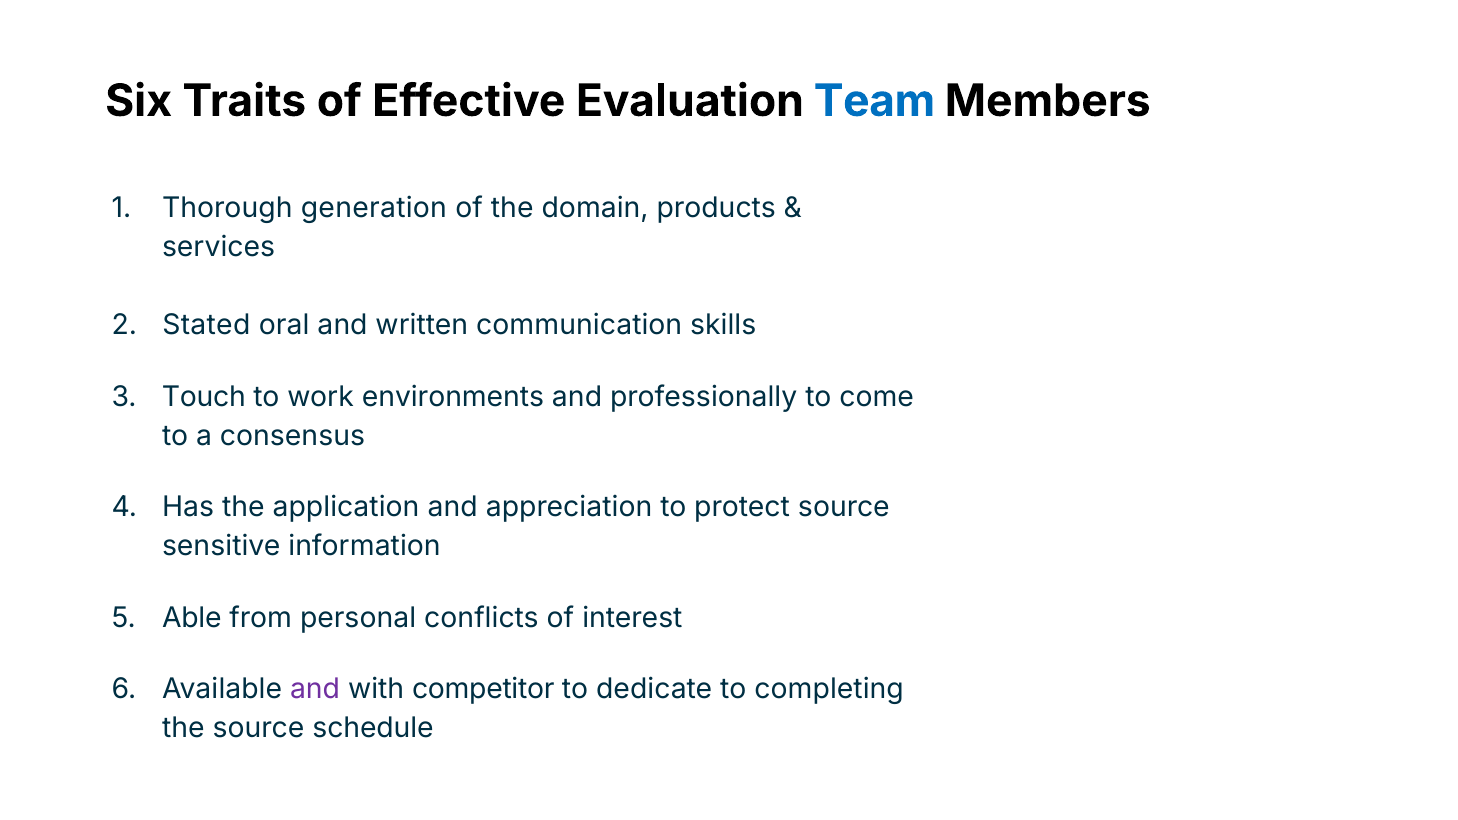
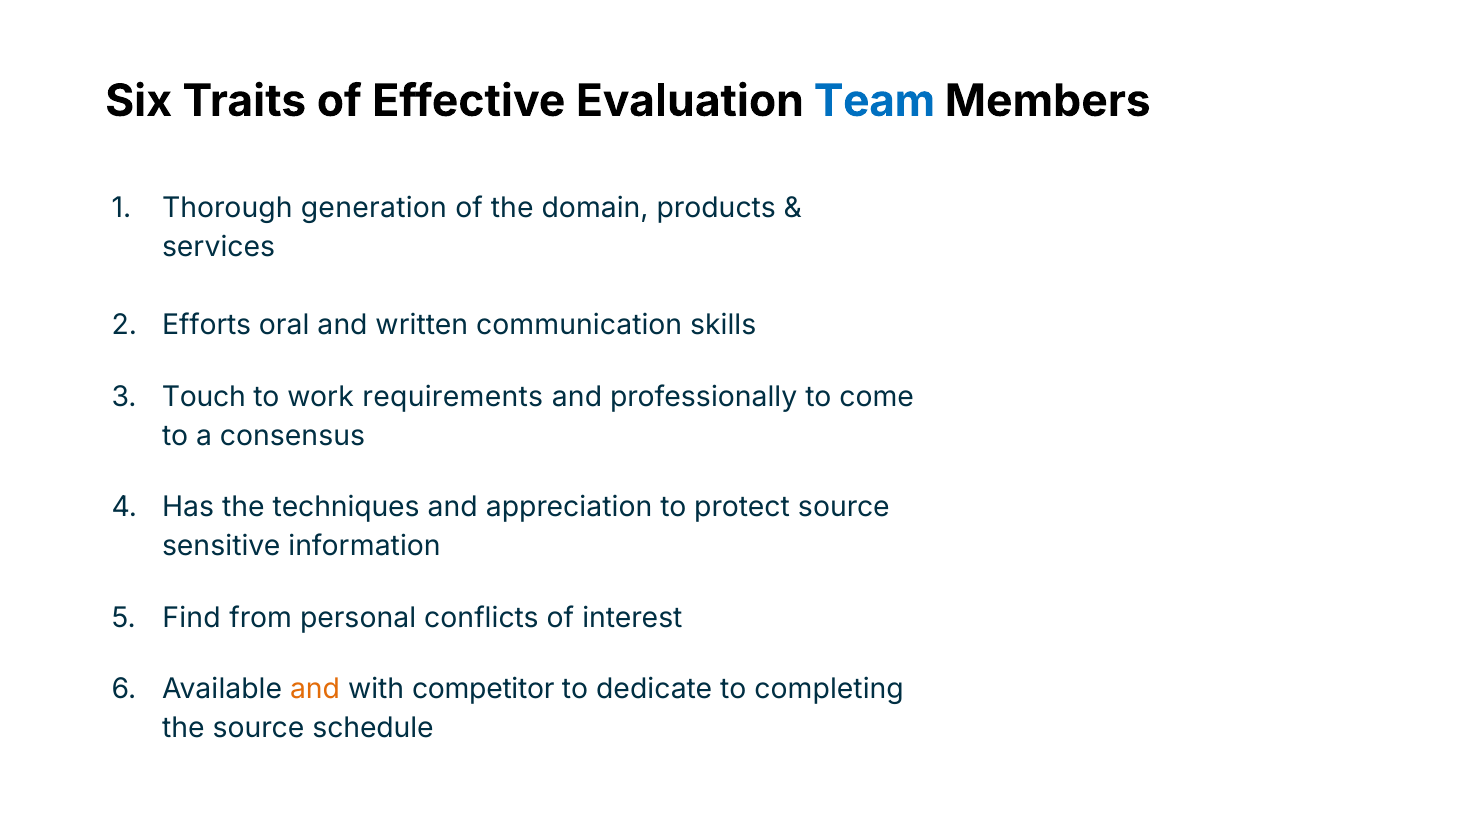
Stated: Stated -> Efforts
environments: environments -> requirements
application: application -> techniques
Able: Able -> Find
and at (315, 689) colour: purple -> orange
